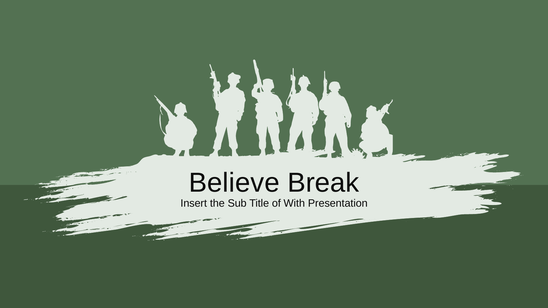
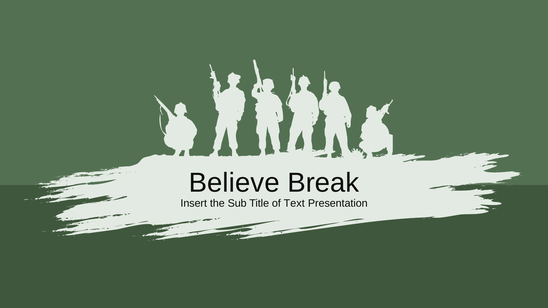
With: With -> Text
